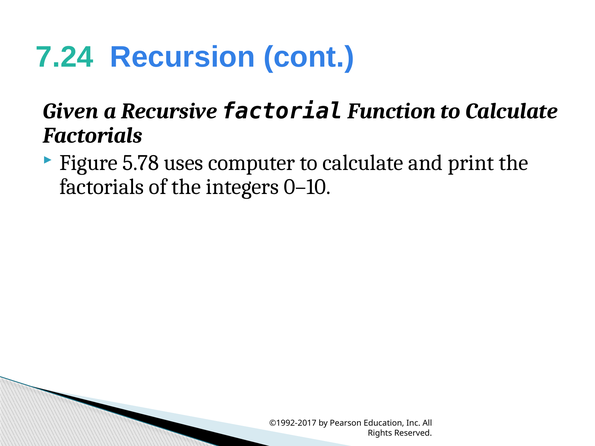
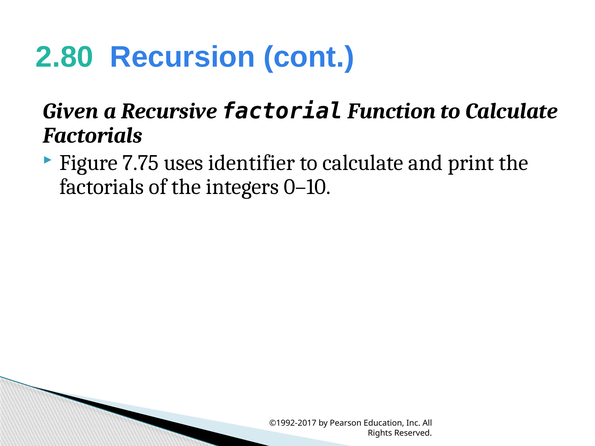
7.24: 7.24 -> 2.80
5.78: 5.78 -> 7.75
computer: computer -> identifier
